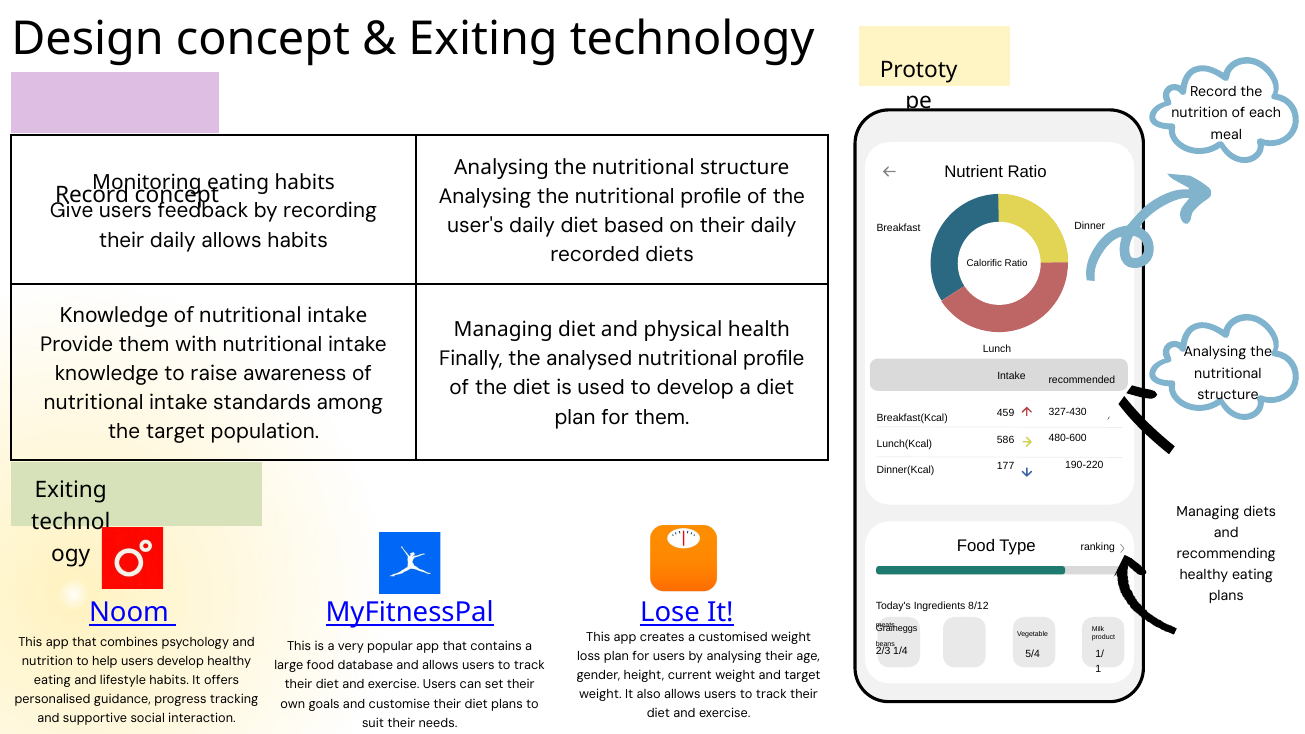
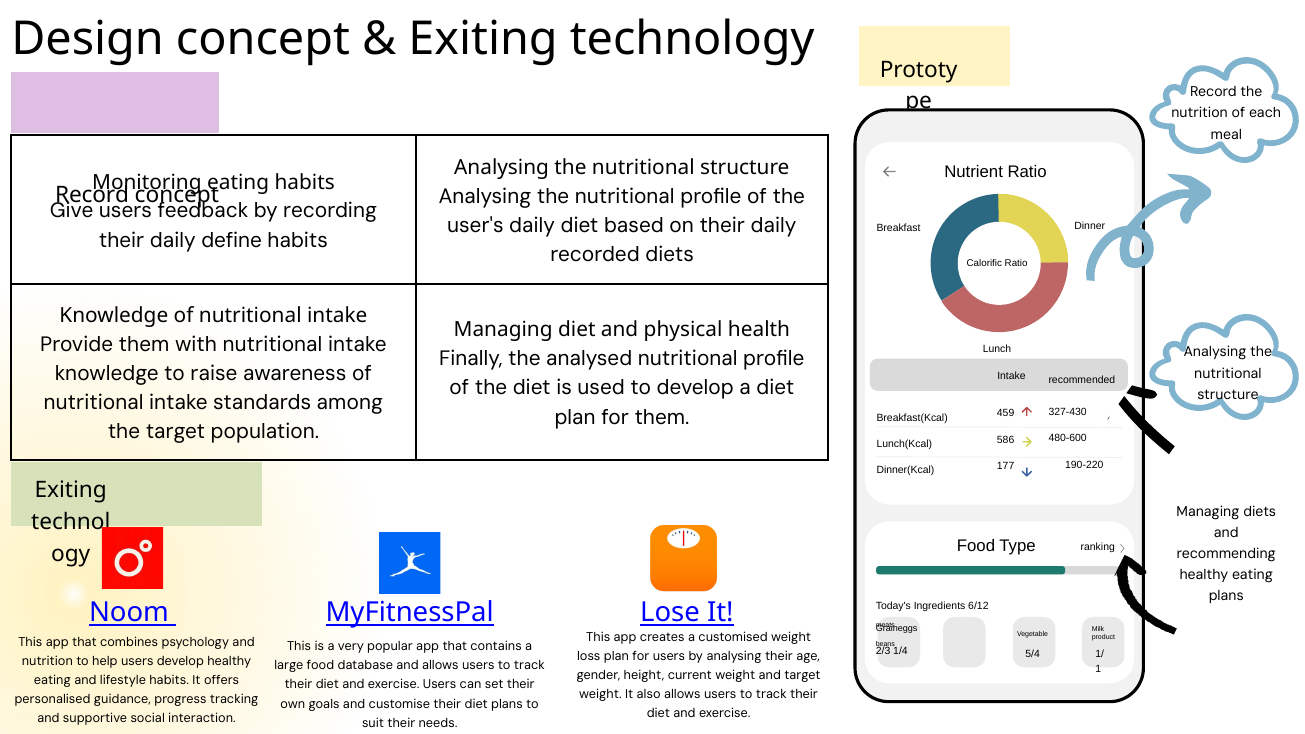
daily allows: allows -> define
8/12: 8/12 -> 6/12
